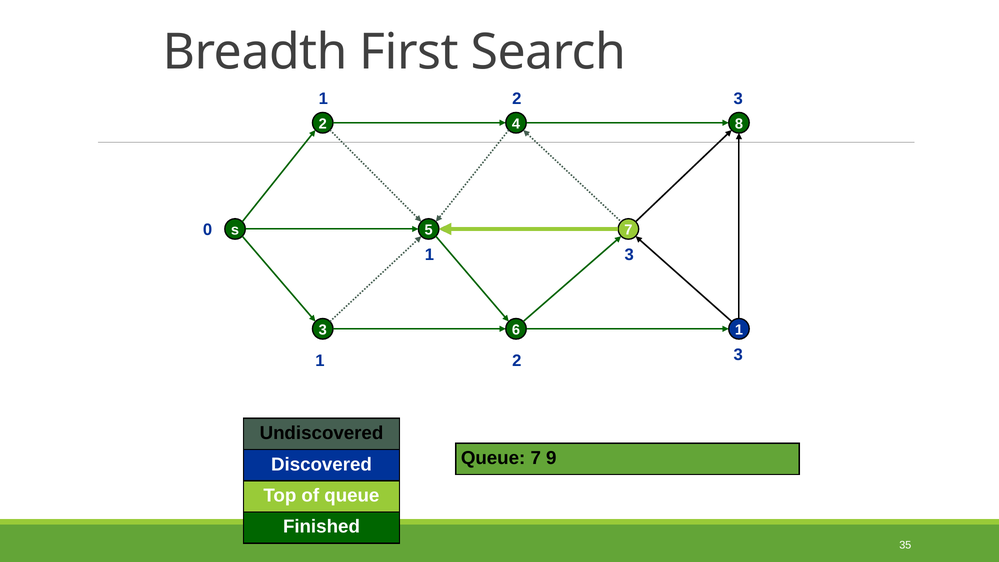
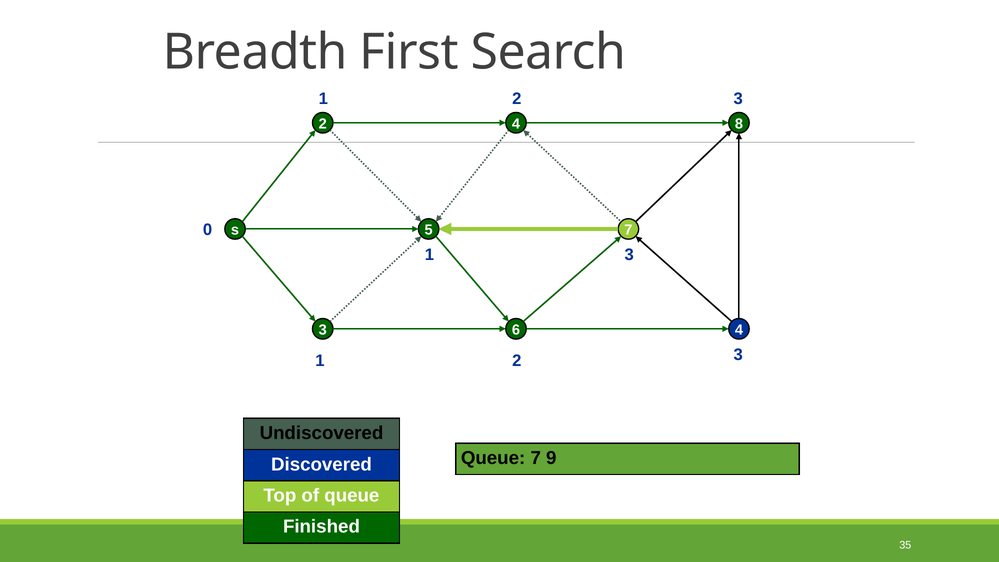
6 1: 1 -> 4
